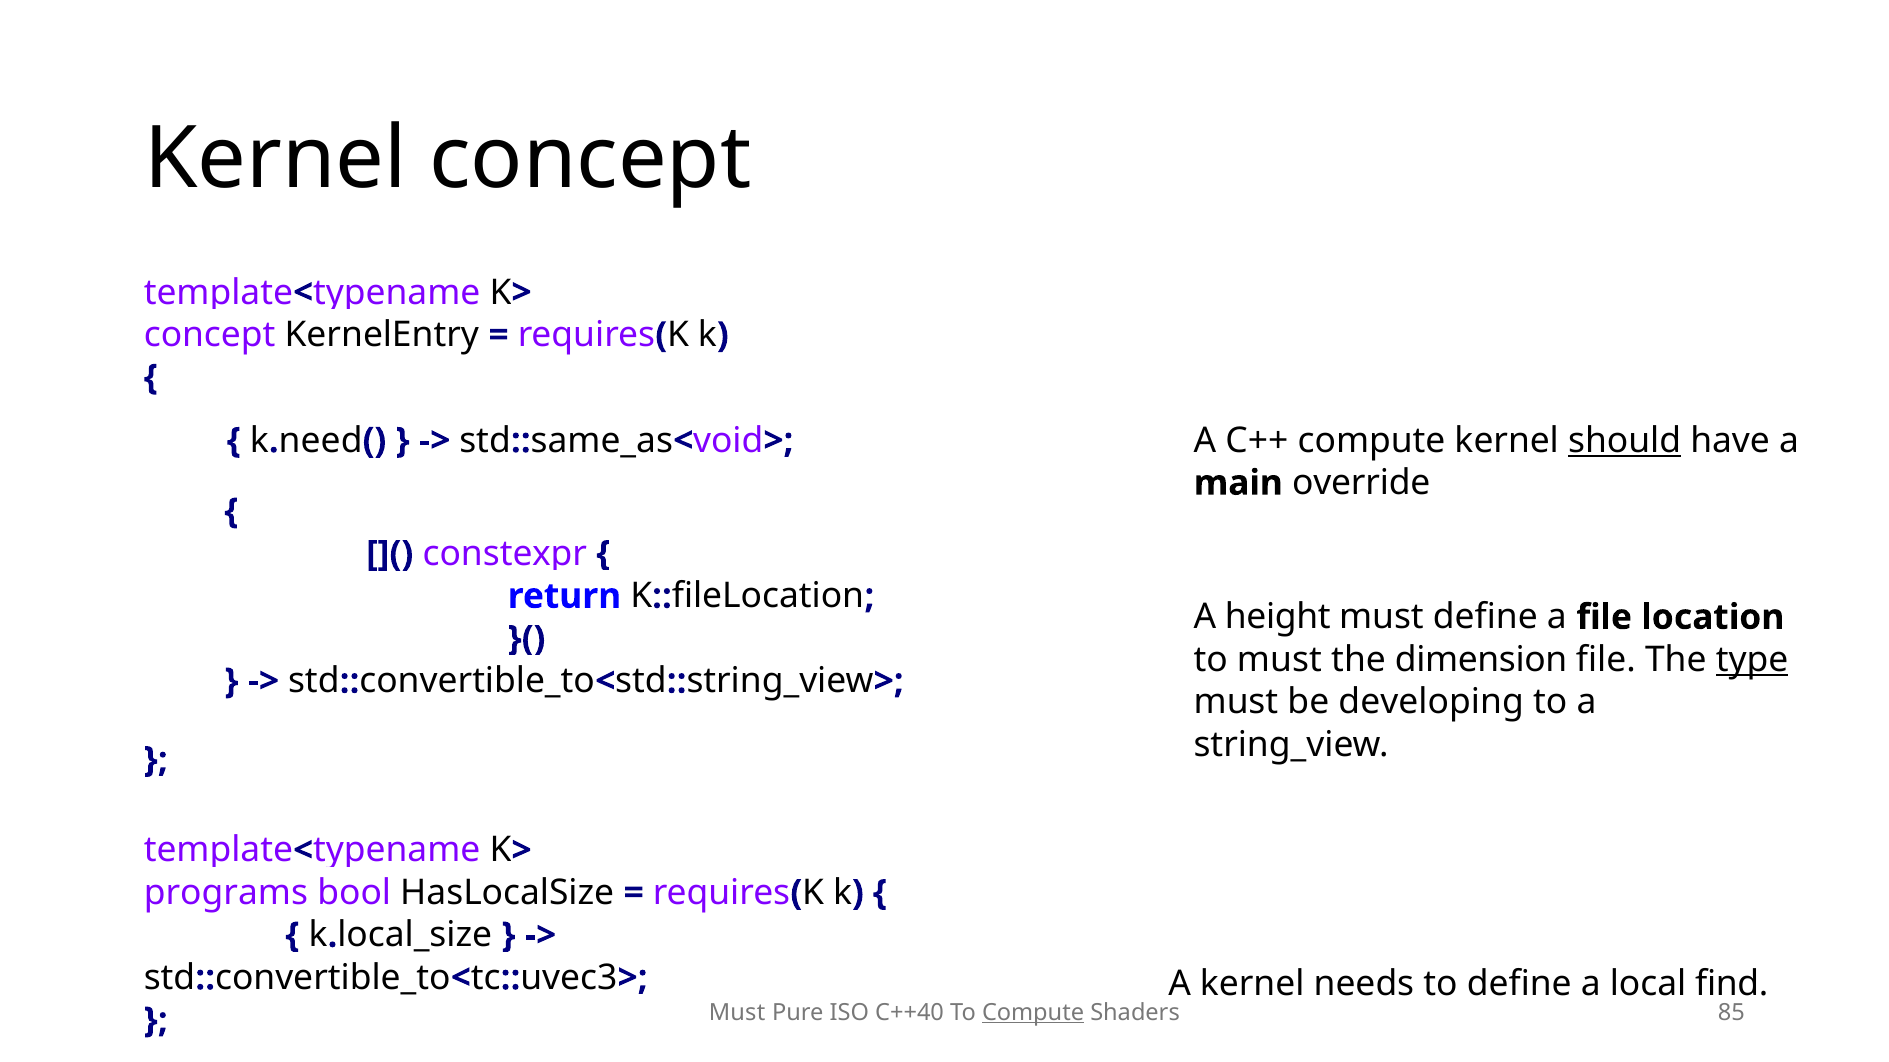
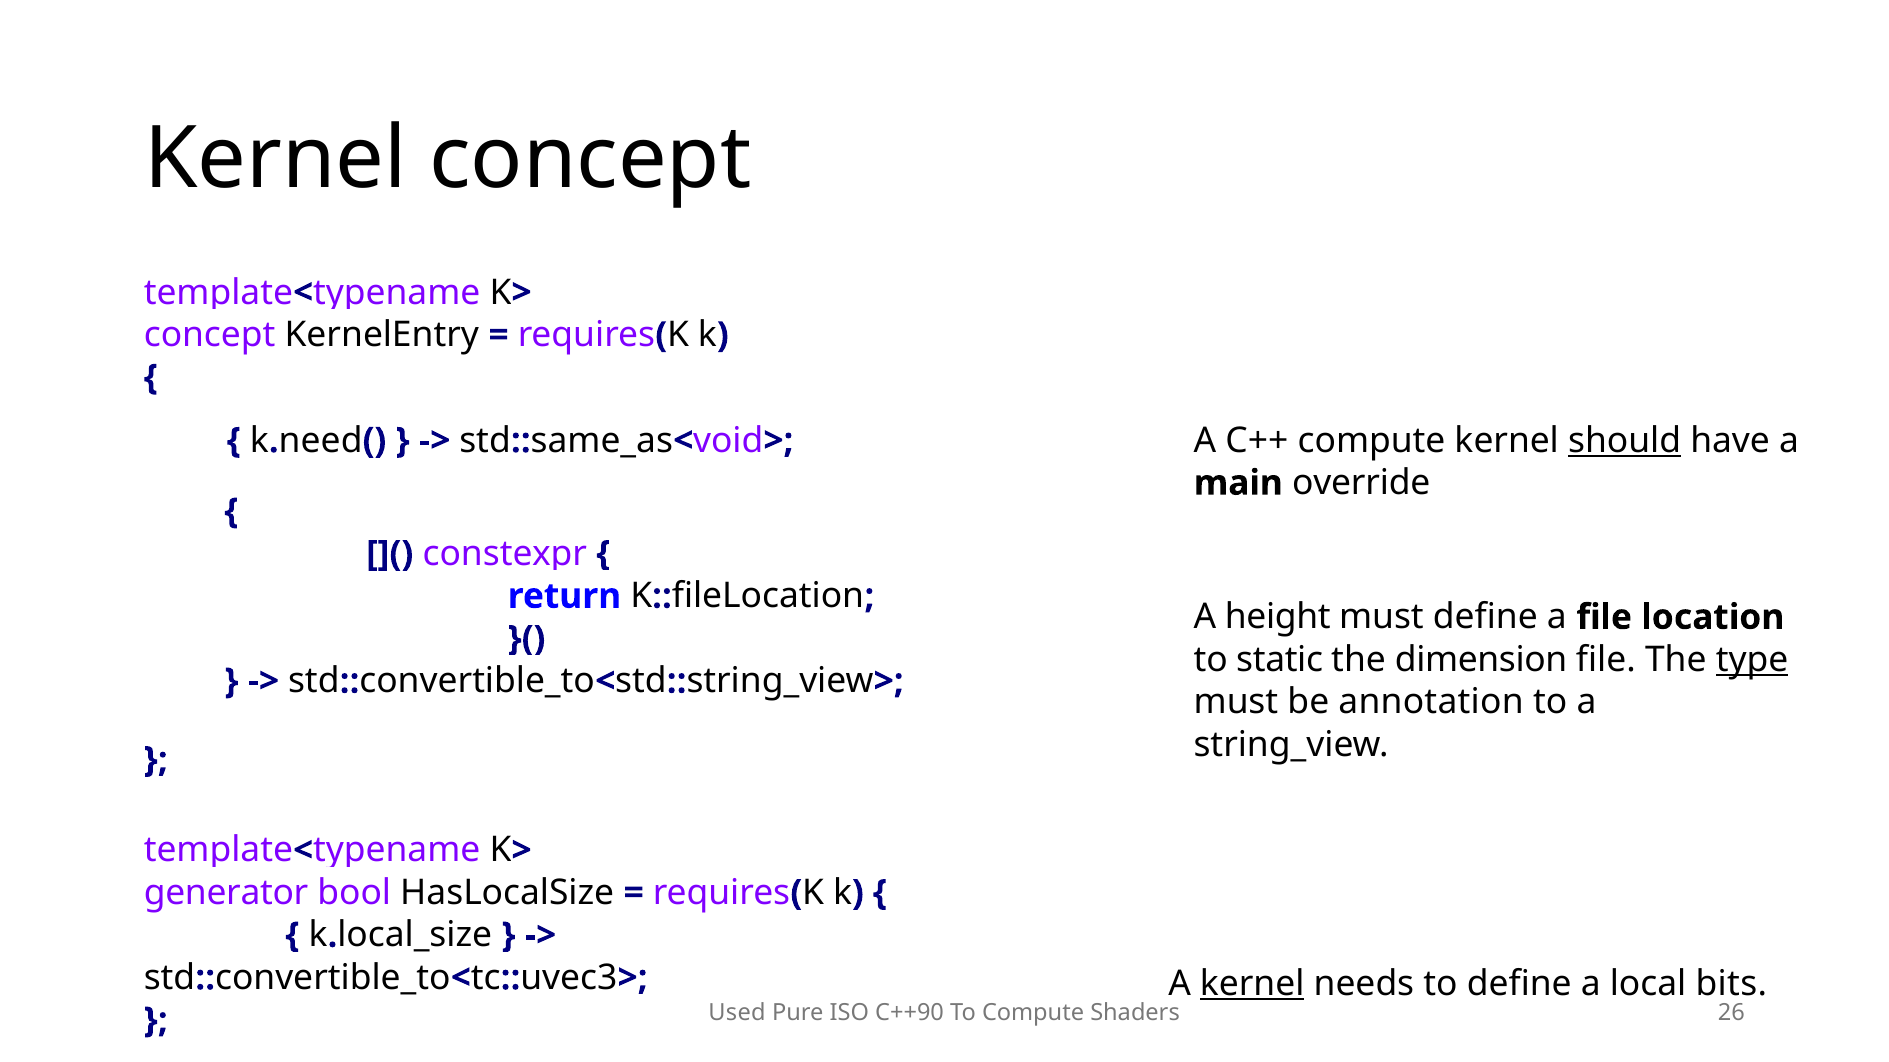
to must: must -> static
developing: developing -> annotation
programs: programs -> generator
kernel at (1252, 984) underline: none -> present
find: find -> bits
Must at (737, 1013): Must -> Used
C++40: C++40 -> C++90
Compute at (1033, 1013) underline: present -> none
85: 85 -> 26
